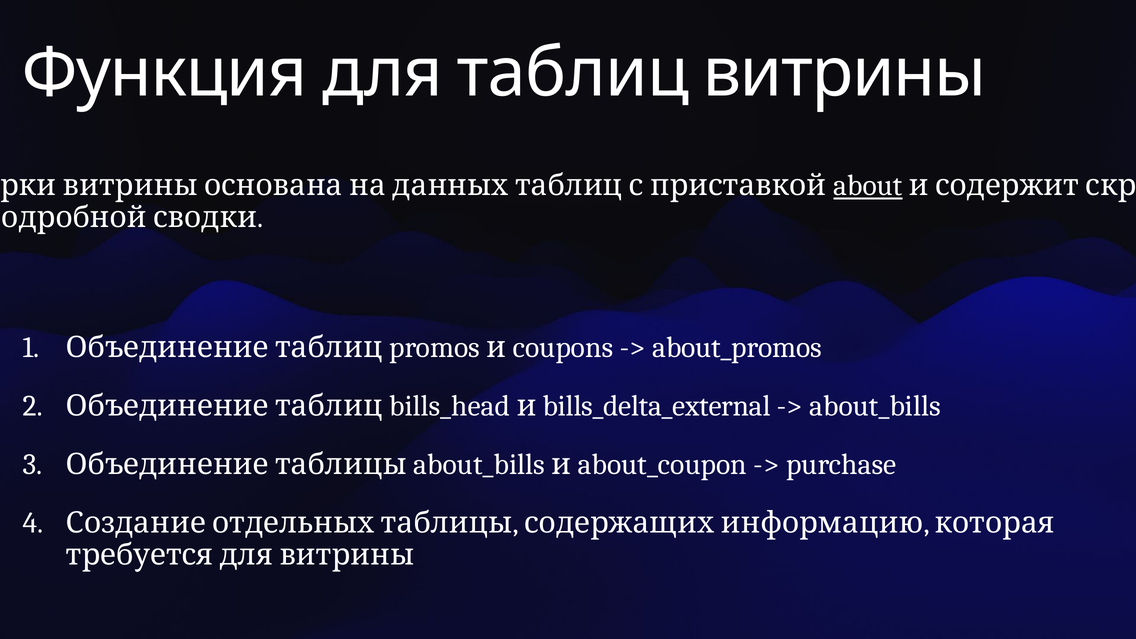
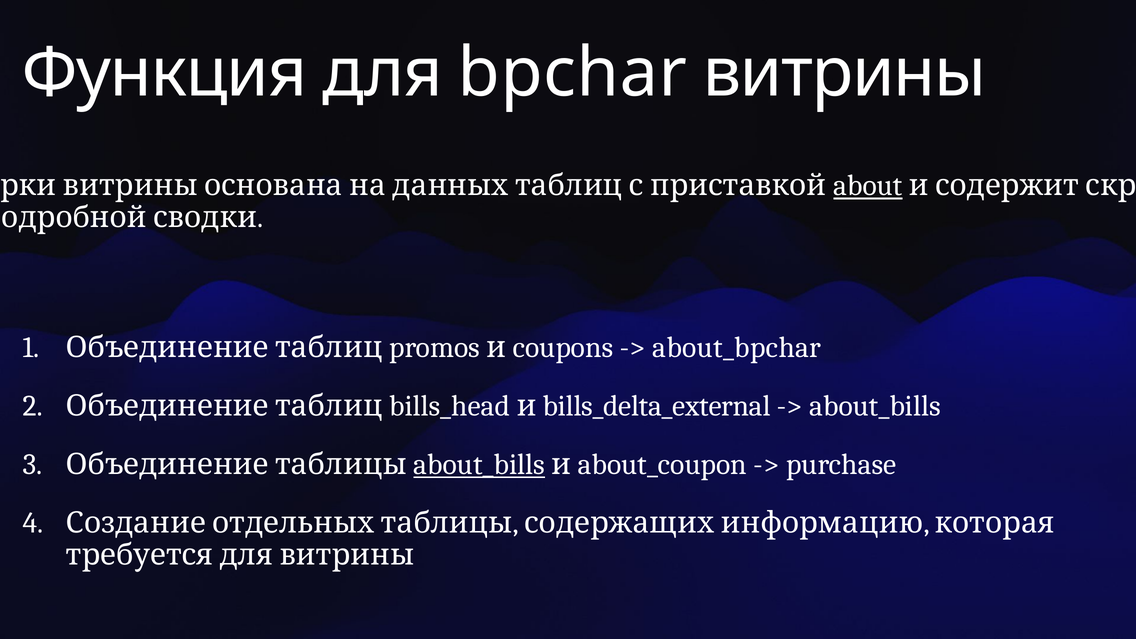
таблиц: таблиц -> bpchar
about_promos: about_promos -> about_bpchar
about_bills at (479, 464) underline: none -> present
